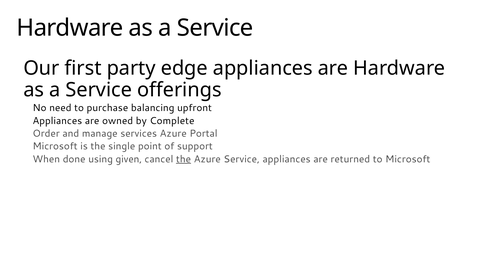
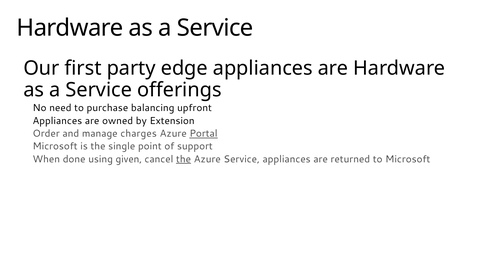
Complete: Complete -> Extension
services: services -> charges
Portal underline: none -> present
